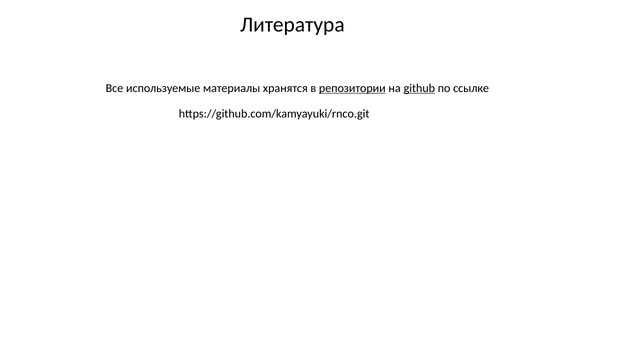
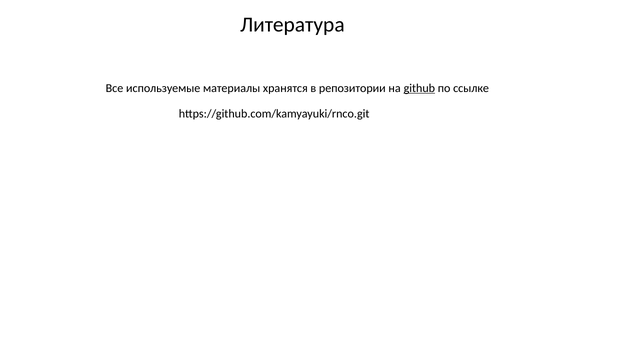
репозитории underline: present -> none
